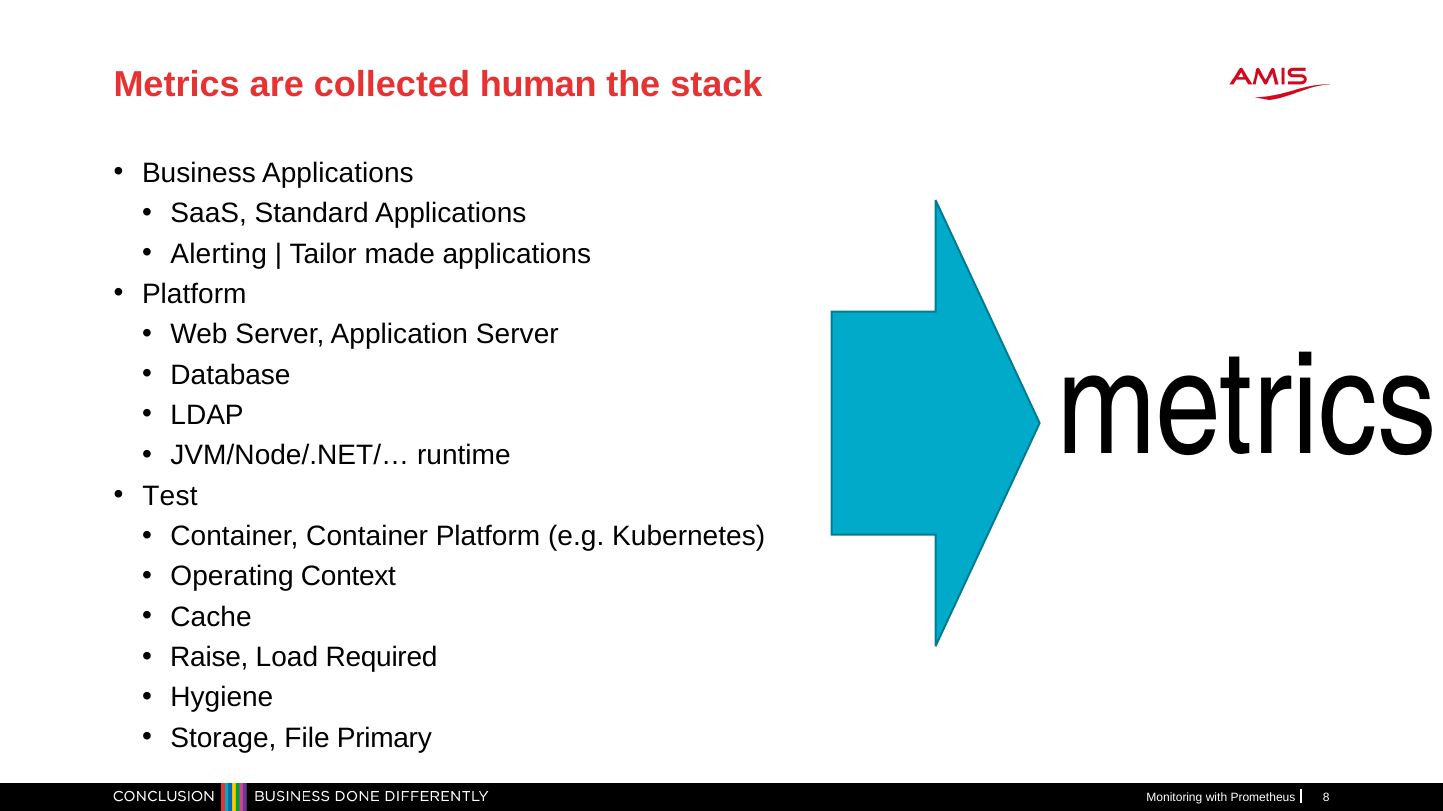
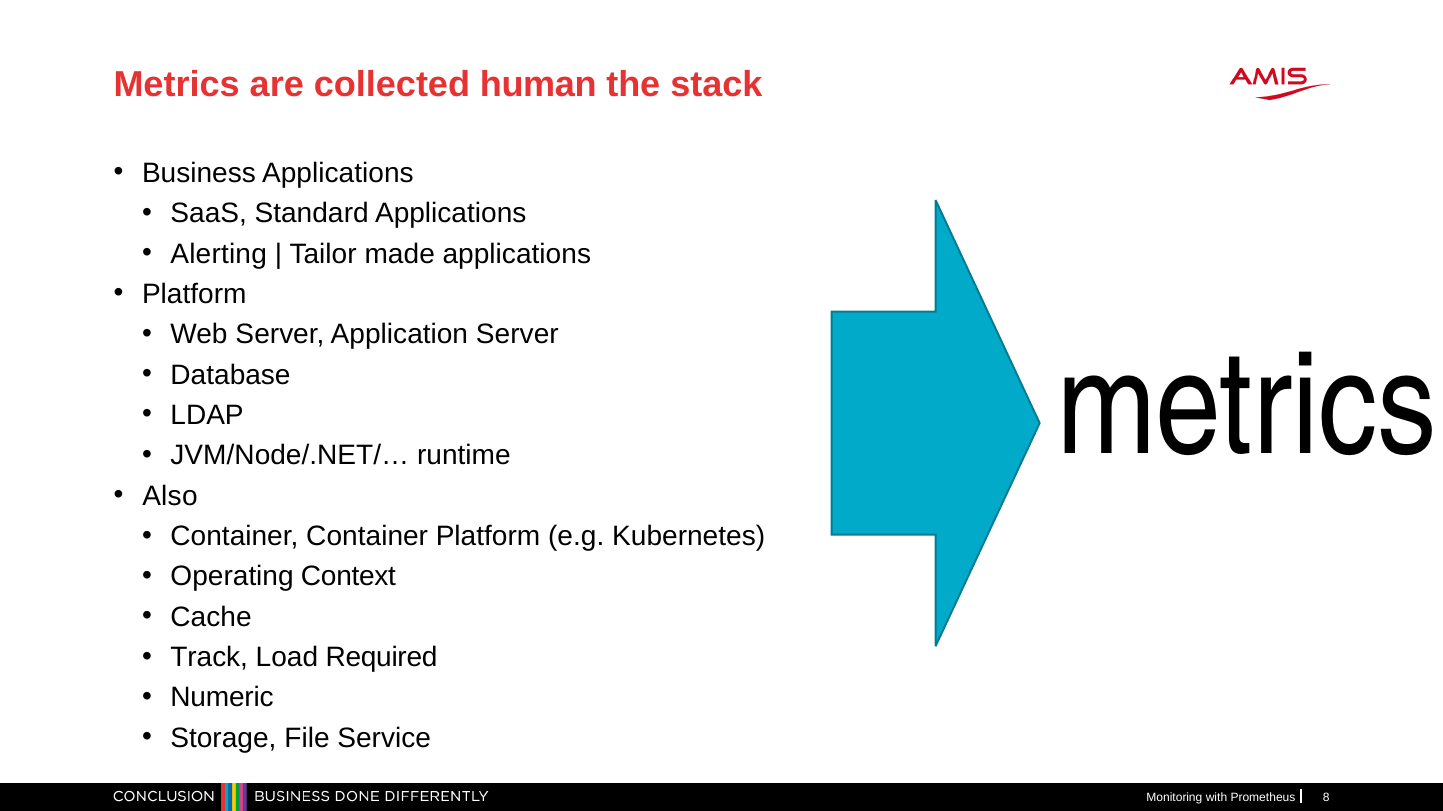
Test: Test -> Also
Raise: Raise -> Track
Hygiene: Hygiene -> Numeric
Primary: Primary -> Service
